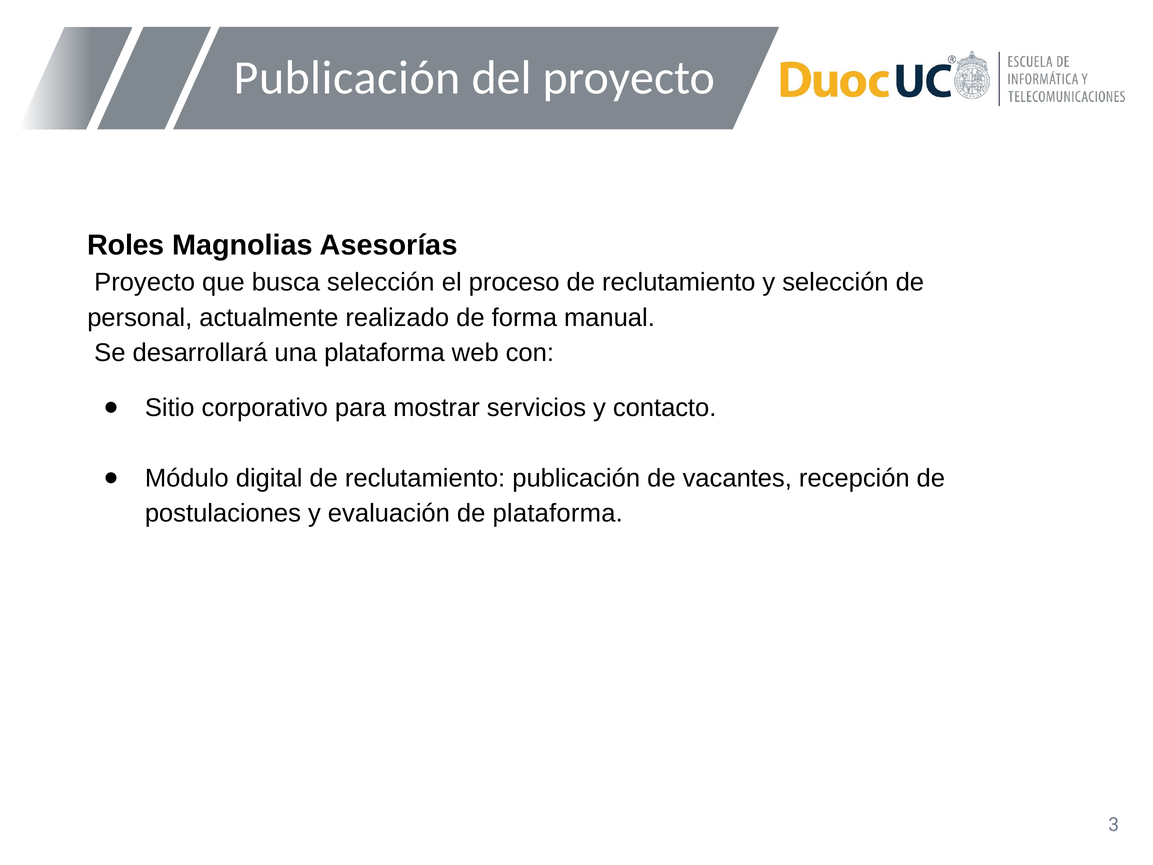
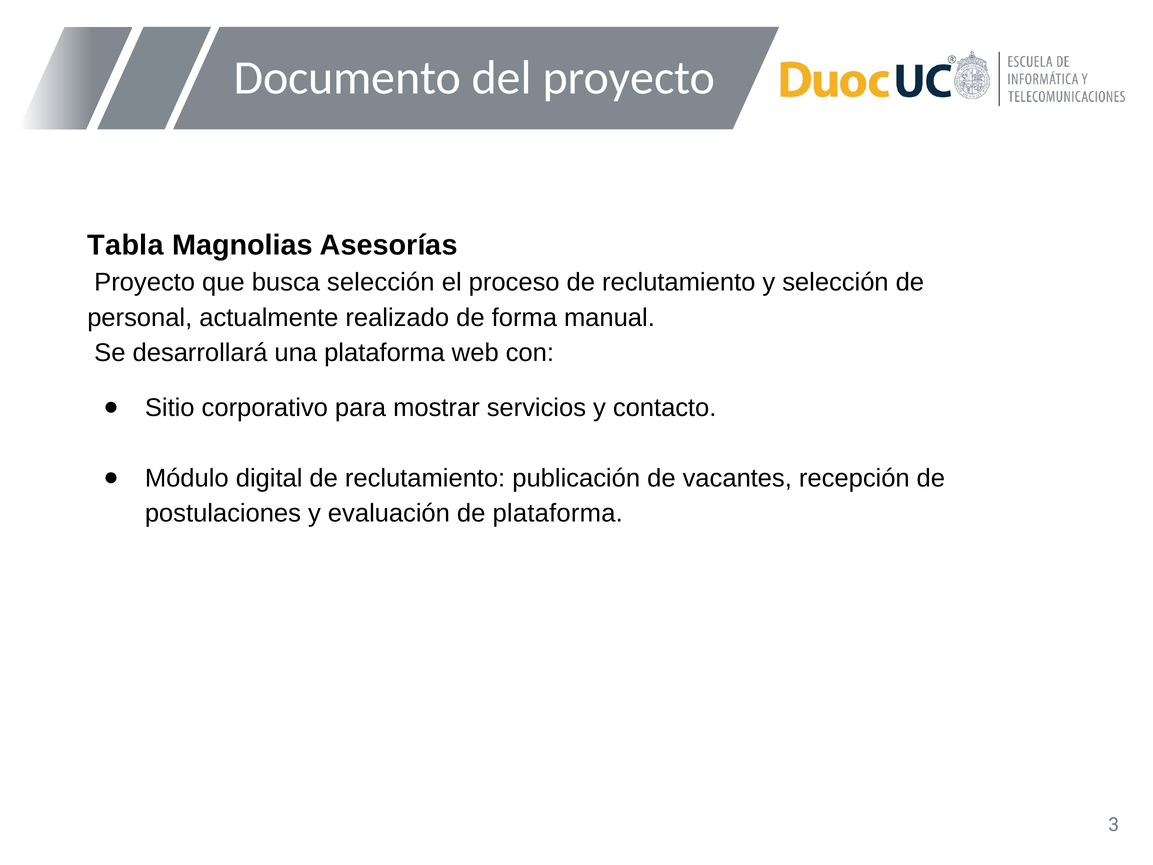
Publicación at (347, 78): Publicación -> Documento
Roles: Roles -> Tabla
